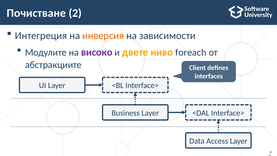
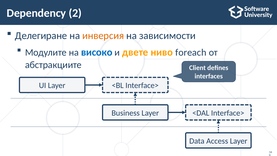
Почистване: Почистване -> Dependency
Интегреция: Интегреция -> Делегиране
високо colour: purple -> blue
